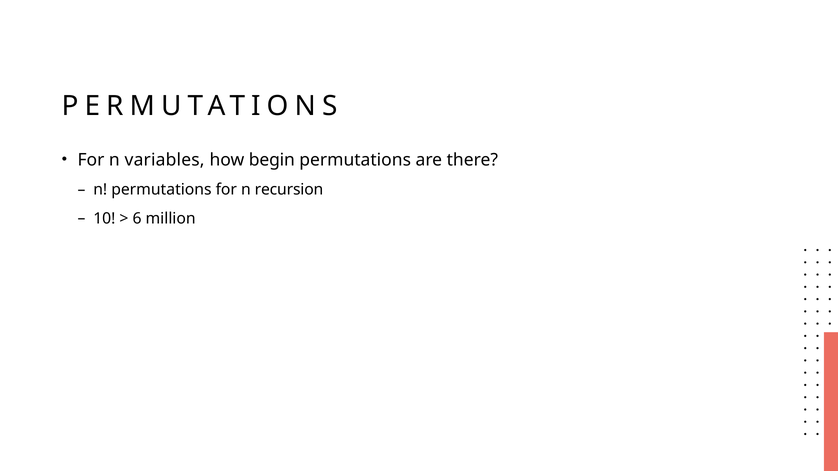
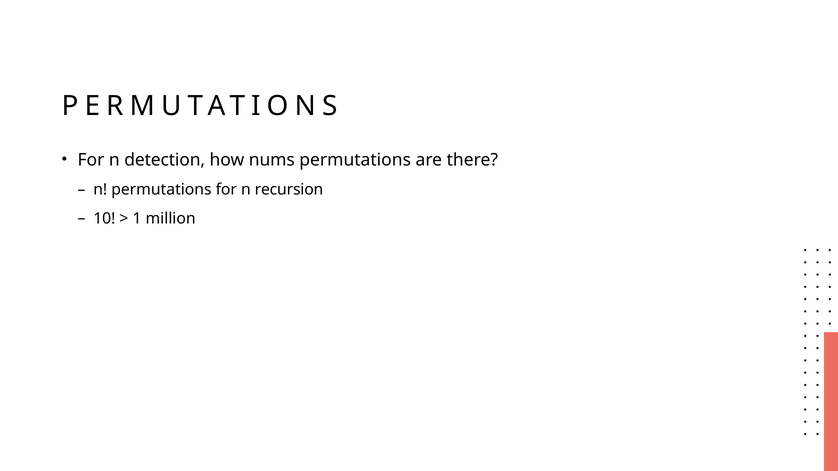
variables: variables -> detection
begin: begin -> nums
6: 6 -> 1
